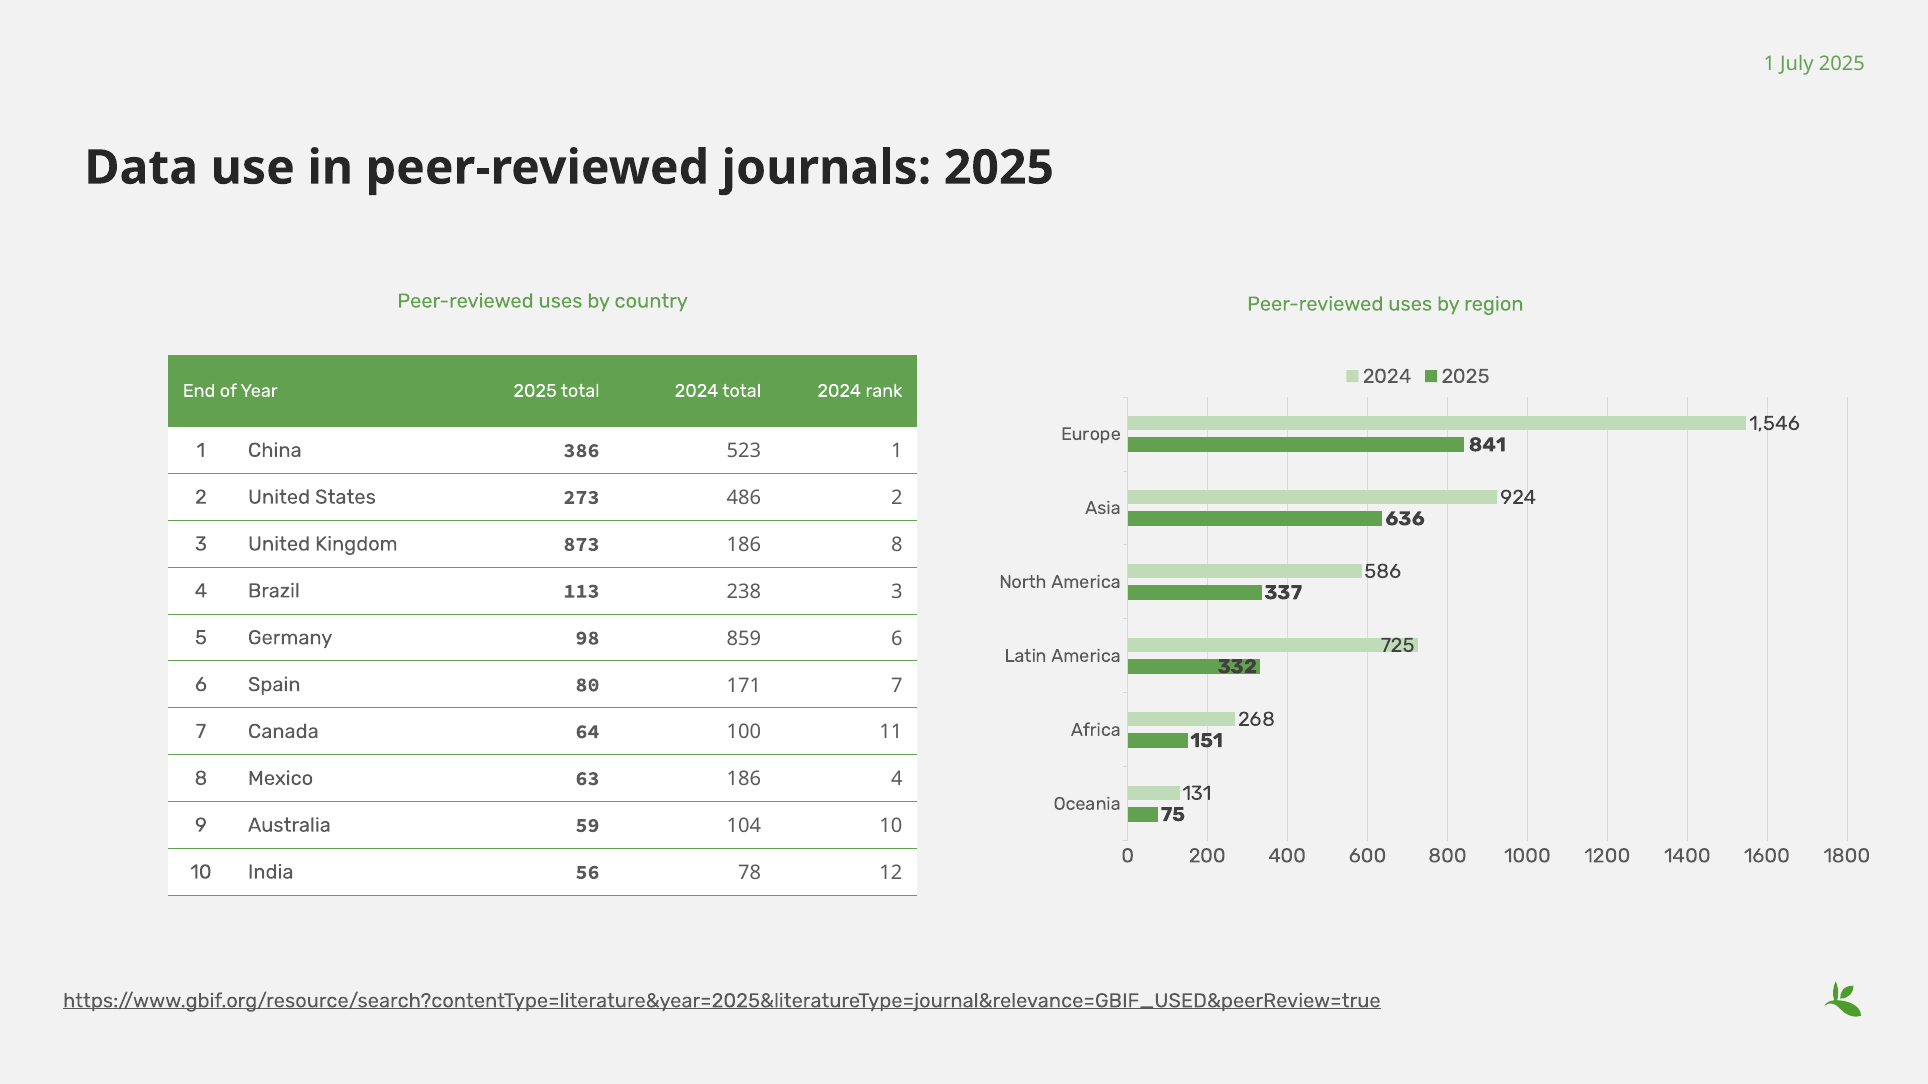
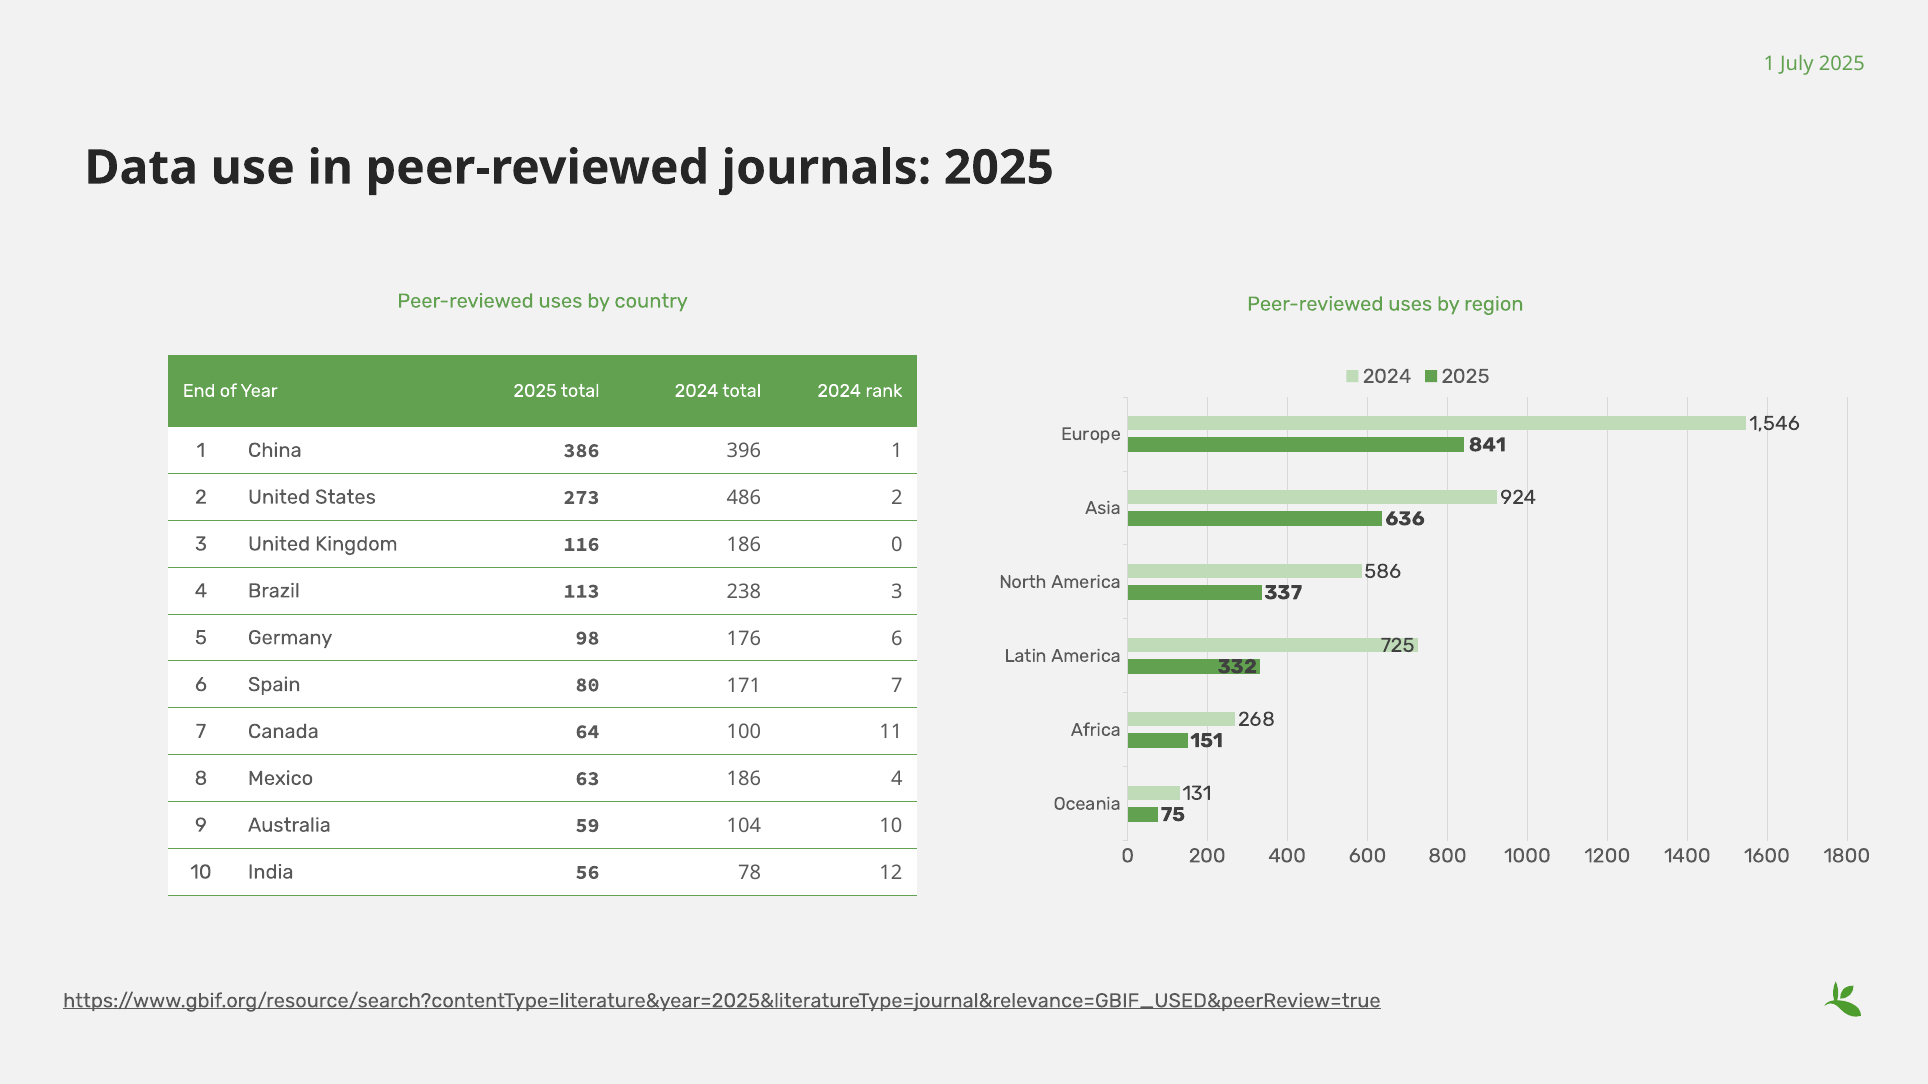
523: 523 -> 396
873: 873 -> 116
186 8: 8 -> 0
859: 859 -> 176
